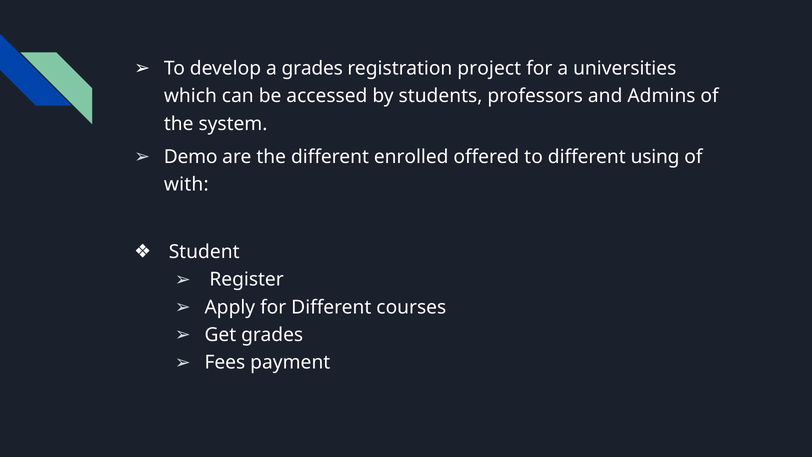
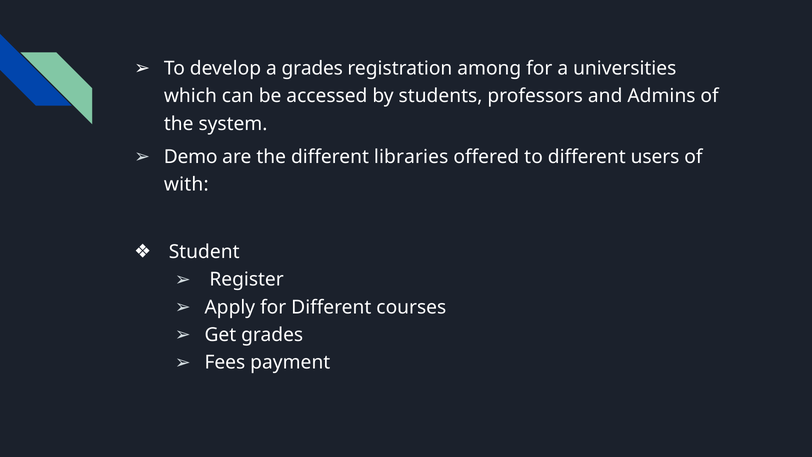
project: project -> among
enrolled: enrolled -> libraries
using: using -> users
